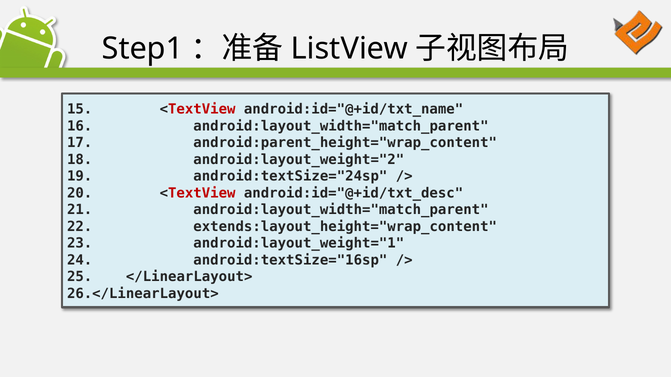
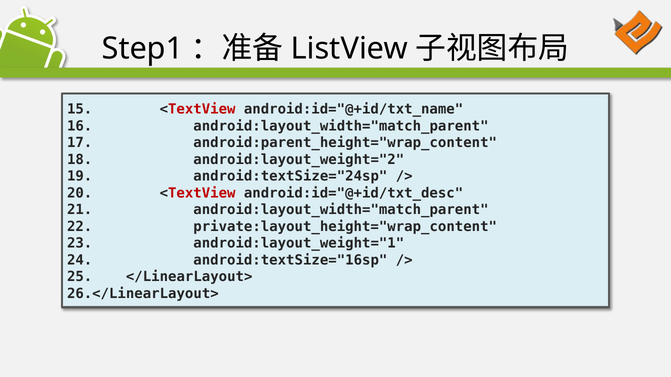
extends:layout_height="wrap_content: extends:layout_height="wrap_content -> private:layout_height="wrap_content
